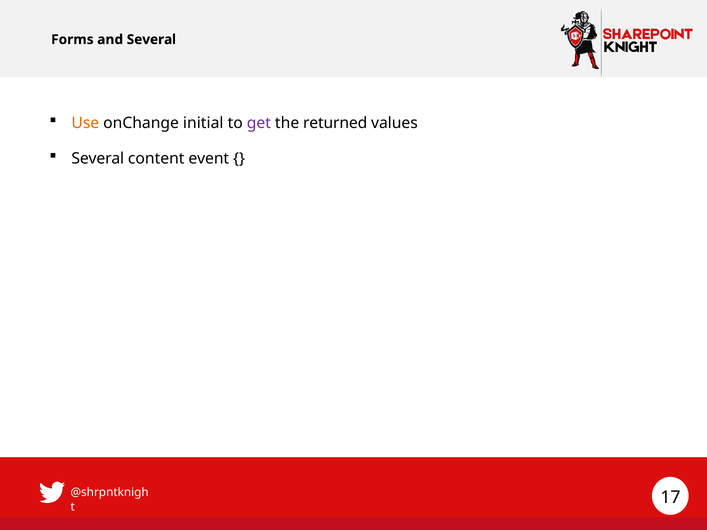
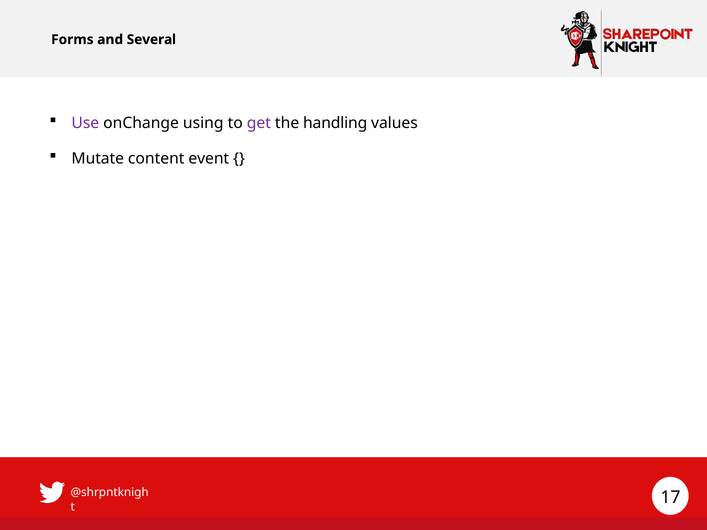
Use colour: orange -> purple
initial: initial -> using
returned: returned -> handling
Several at (98, 159): Several -> Mutate
